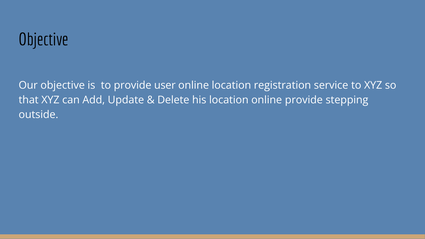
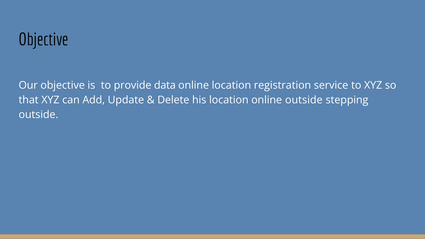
user: user -> data
online provide: provide -> outside
